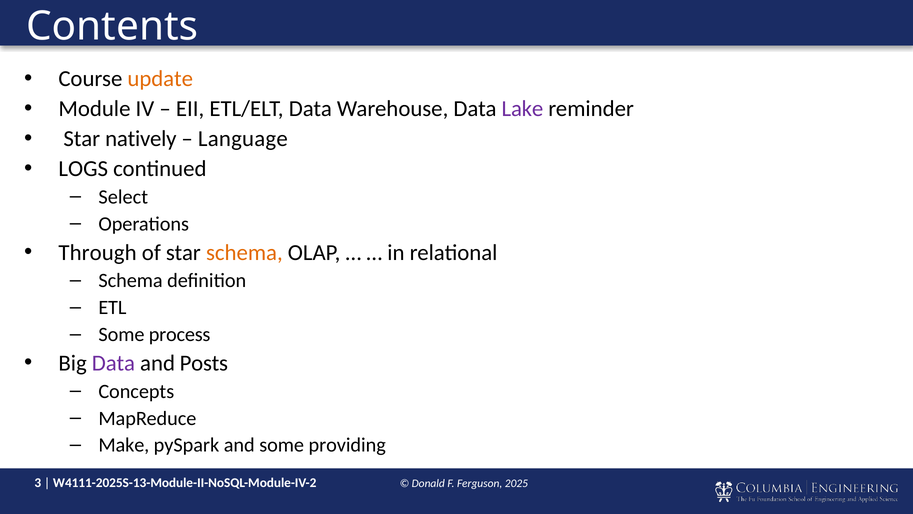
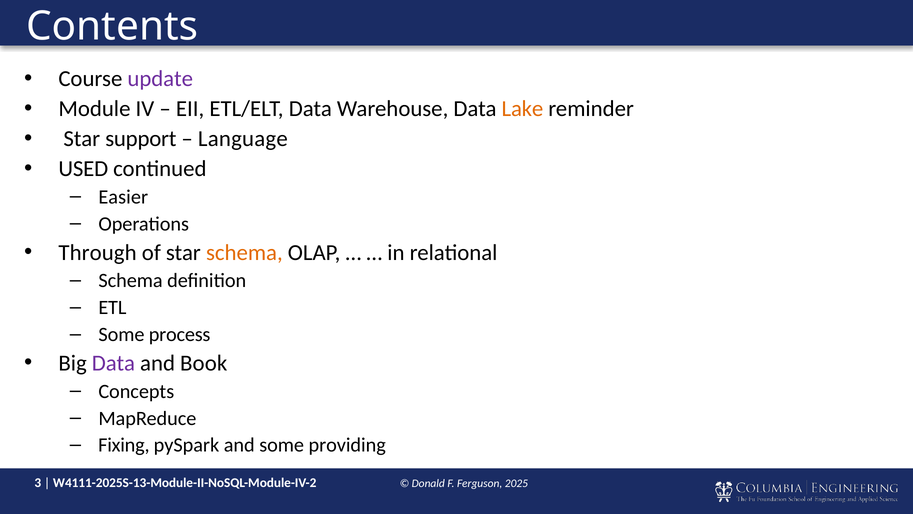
update colour: orange -> purple
Lake colour: purple -> orange
natively: natively -> support
LOGS: LOGS -> USED
Select: Select -> Easier
Posts: Posts -> Book
Make: Make -> Fixing
